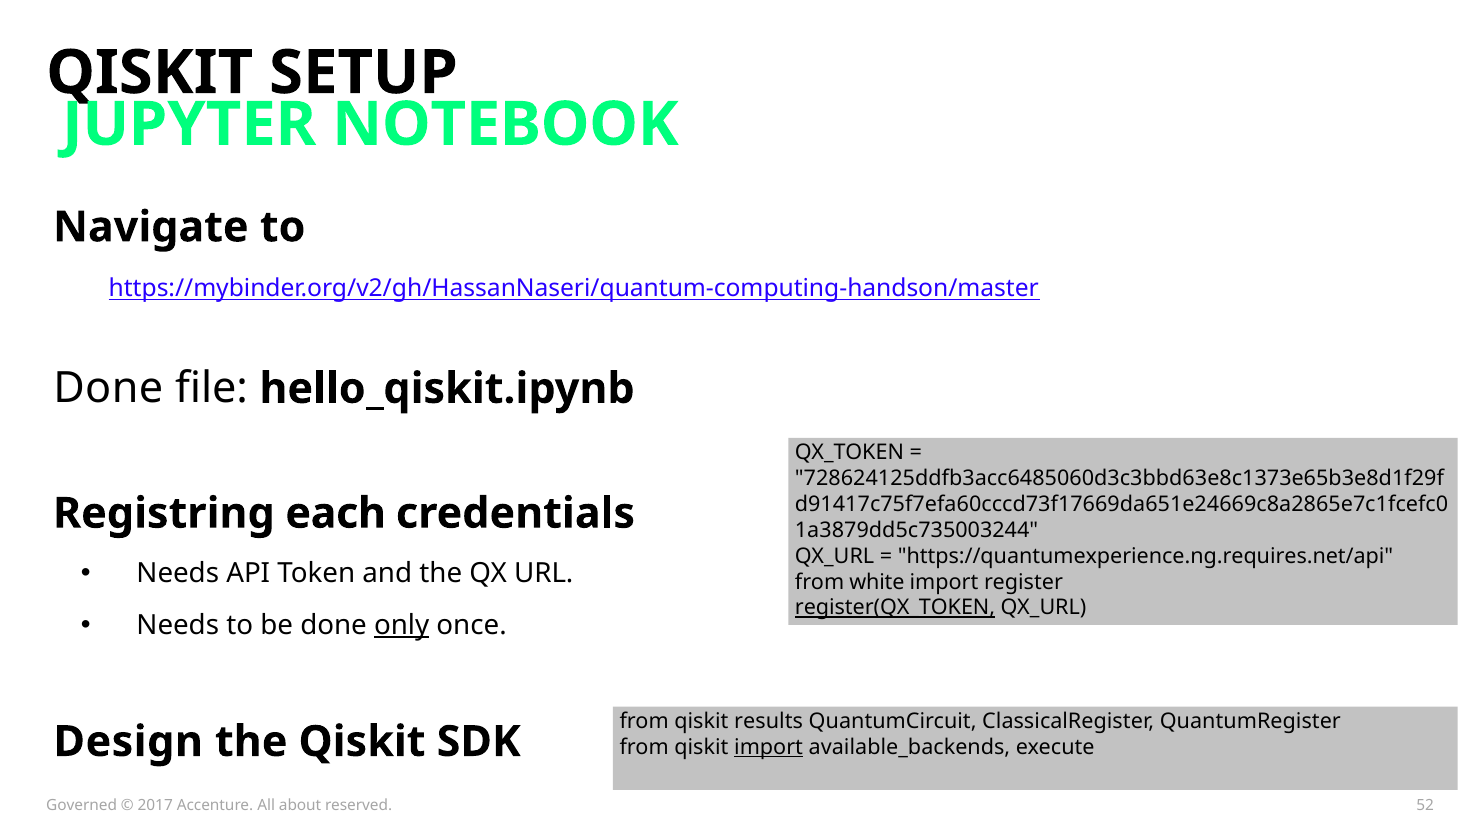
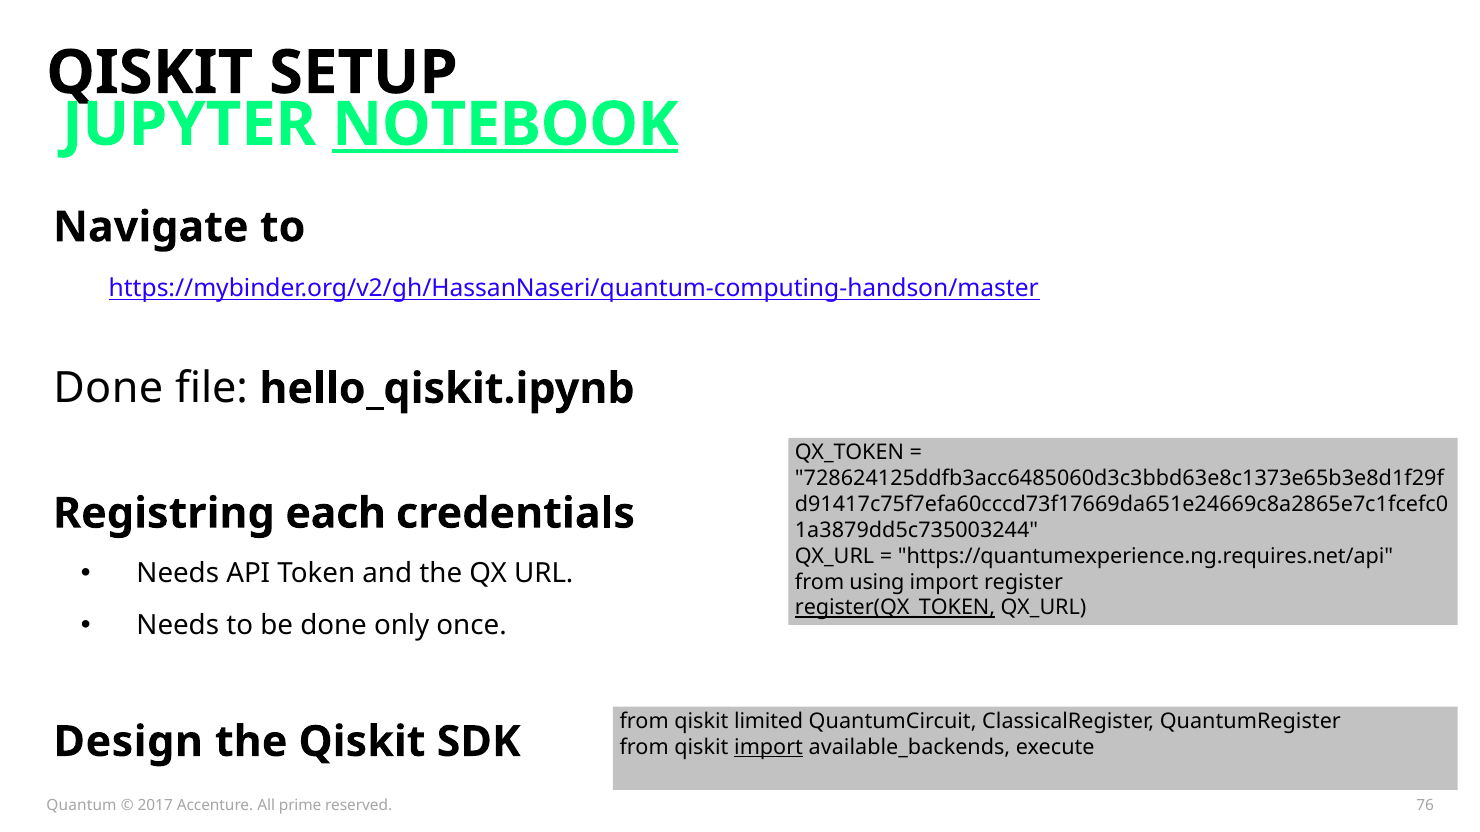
NOTEBOOK underline: none -> present
white: white -> using
only underline: present -> none
results: results -> limited
Governed: Governed -> Quantum
about: about -> prime
52: 52 -> 76
